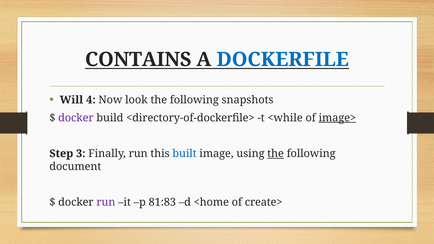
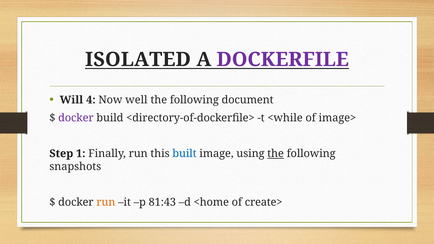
CONTAINS: CONTAINS -> ISOLATED
DOCKERFILE colour: blue -> purple
look: look -> well
snapshots: snapshots -> document
image> underline: present -> none
3: 3 -> 1
document: document -> snapshots
run at (106, 202) colour: purple -> orange
81:83: 81:83 -> 81:43
